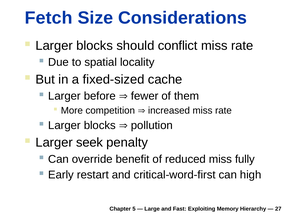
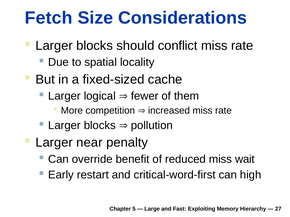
before: before -> logical
seek: seek -> near
fully: fully -> wait
